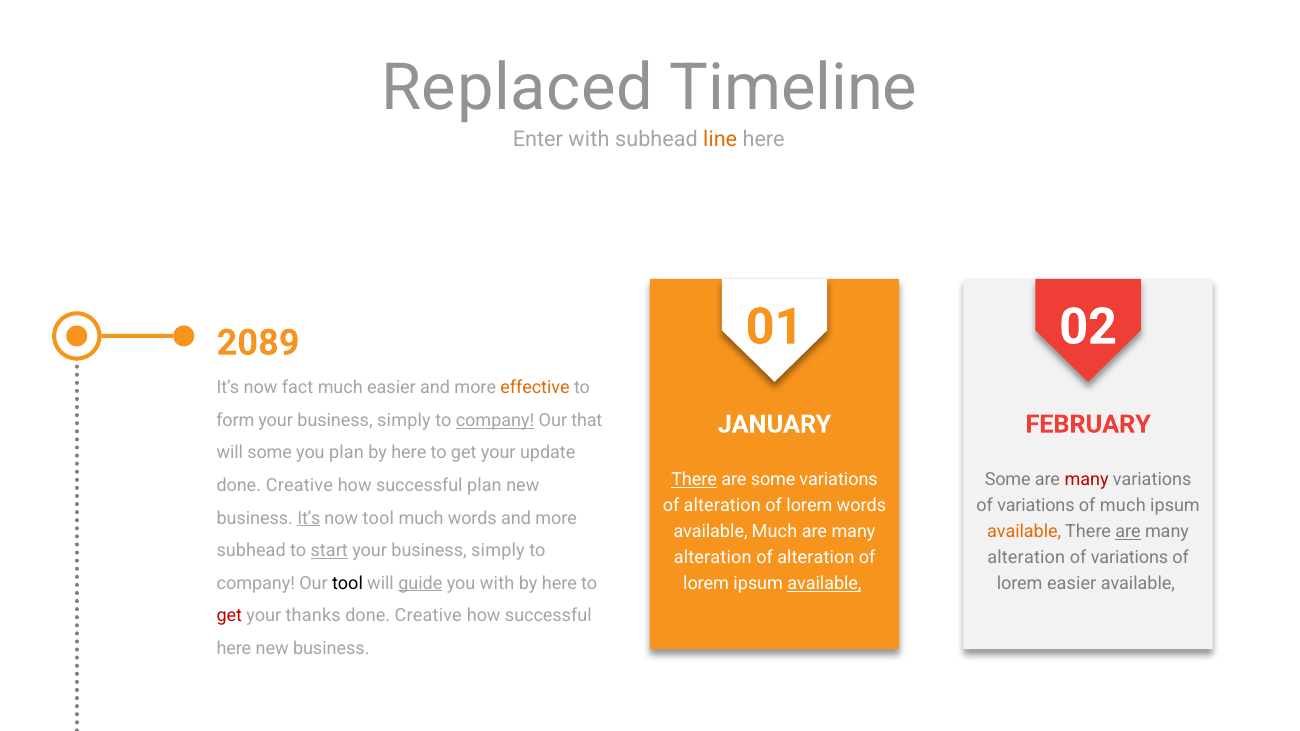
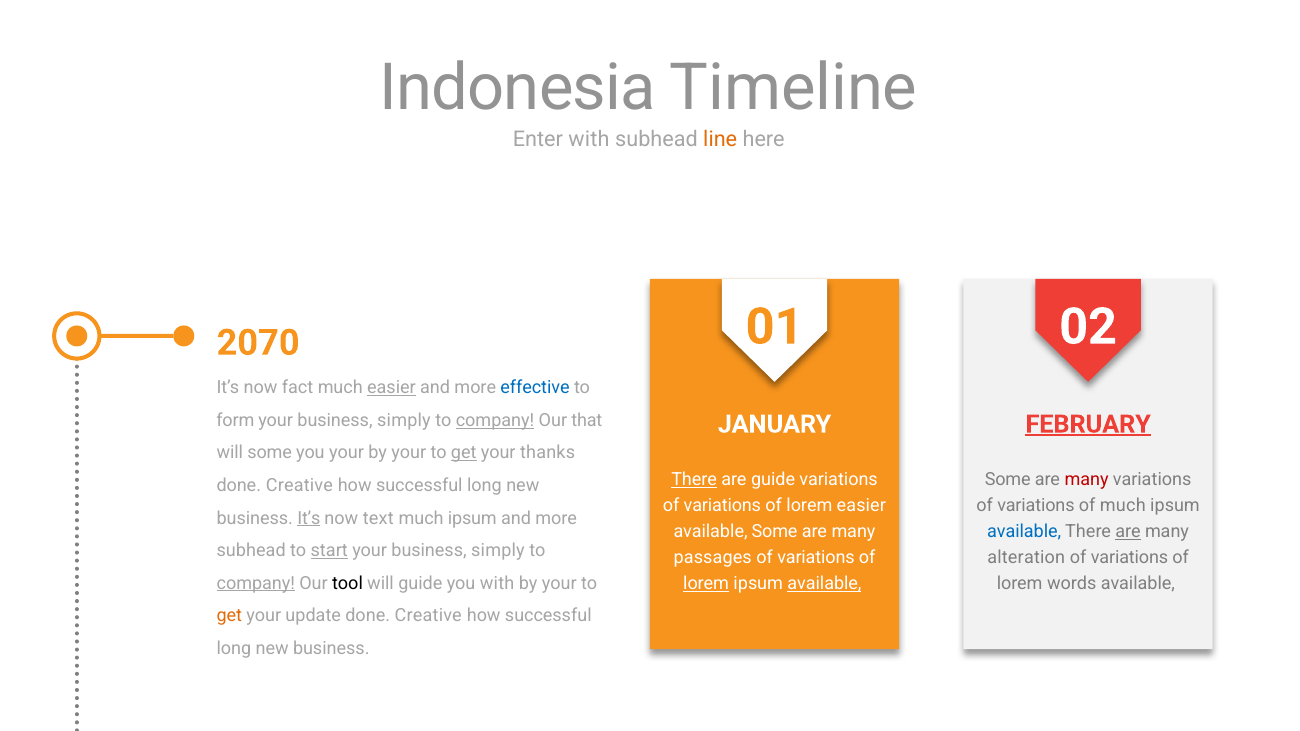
Replaced: Replaced -> Indonesia
2089: 2089 -> 2070
easier at (391, 388) underline: none -> present
effective colour: orange -> blue
FEBRUARY underline: none -> present
you plan: plan -> your
here at (409, 453): here -> your
get at (464, 453) underline: none -> present
update: update -> thanks
are some: some -> guide
plan at (484, 486): plan -> long
alteration at (722, 506): alteration -> variations
lorem words: words -> easier
now tool: tool -> text
words at (472, 518): words -> ipsum
available Much: Much -> Some
available at (1024, 532) colour: orange -> blue
alteration at (713, 558): alteration -> passages
alteration at (816, 558): alteration -> variations
company at (256, 583) underline: none -> present
guide at (420, 583) underline: present -> none
here at (559, 583): here -> your
lorem at (706, 584) underline: none -> present
lorem easier: easier -> words
get at (229, 616) colour: red -> orange
thanks: thanks -> update
here at (234, 648): here -> long
